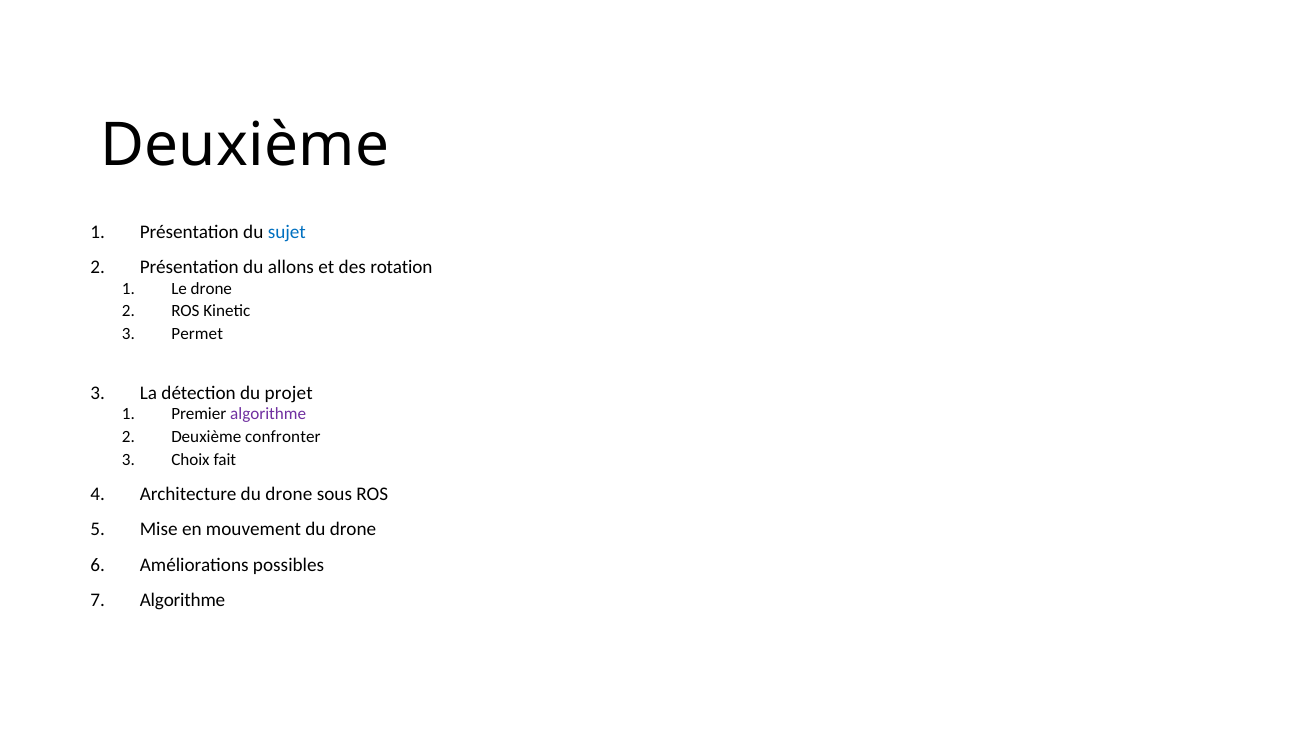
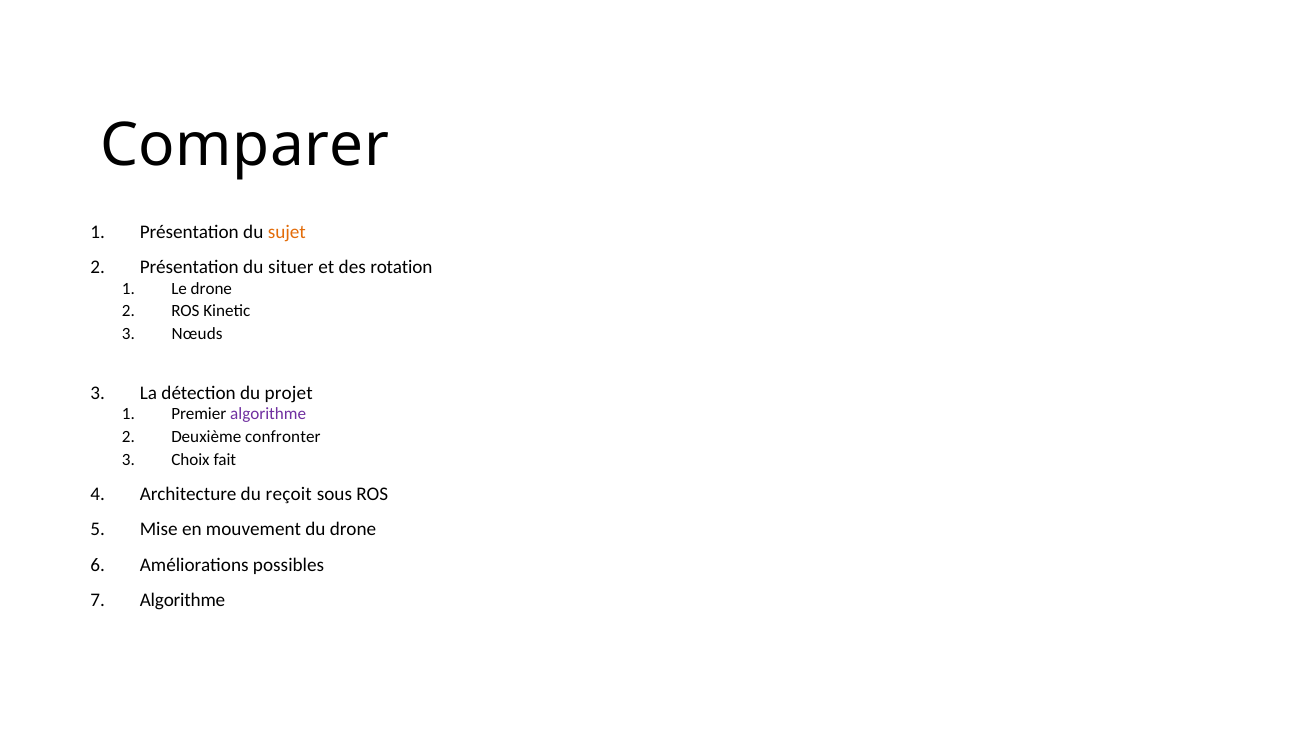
Deuxième at (245, 145): Deuxième -> Comparer
sujet colour: blue -> orange
allons: allons -> situer
Permet: Permet -> Nœuds
Architecture du drone: drone -> reçoit
